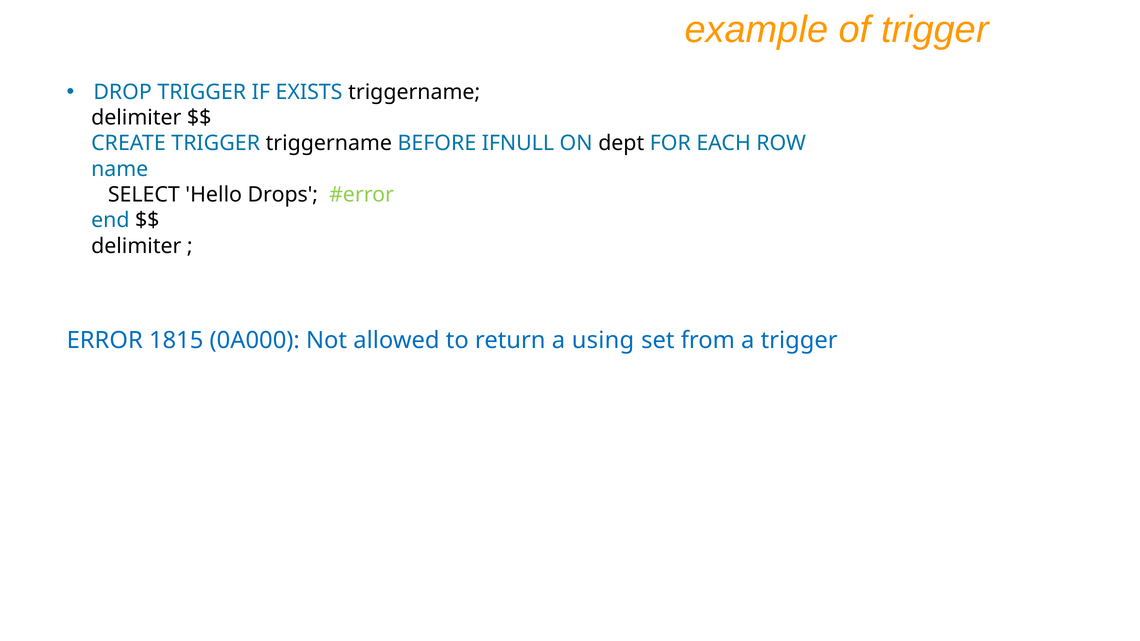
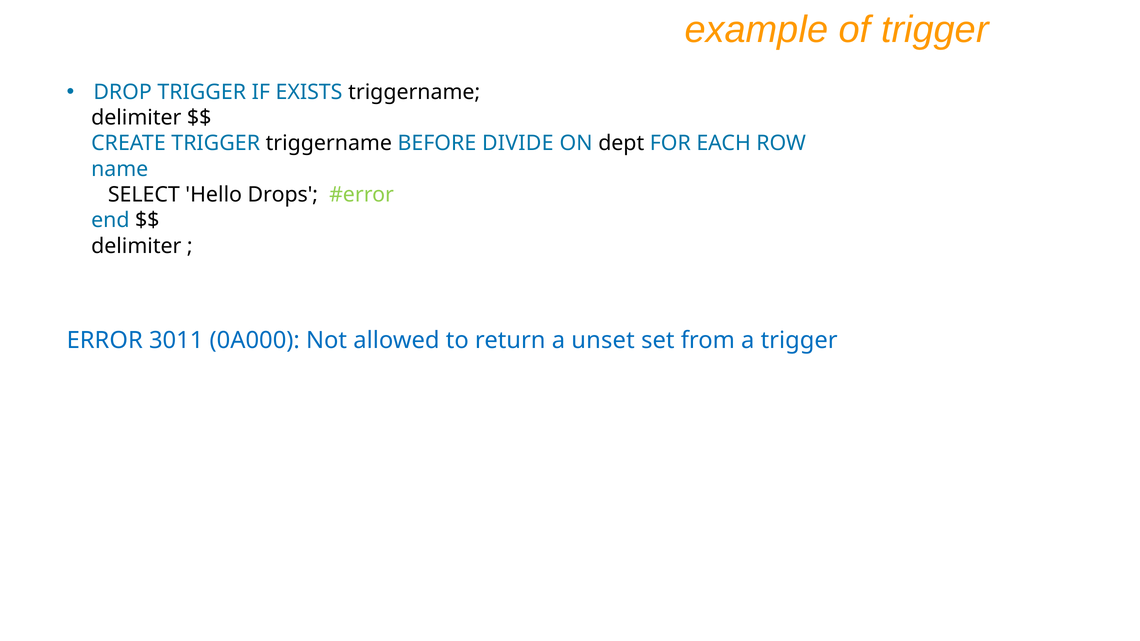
IFNULL: IFNULL -> DIVIDE
1815: 1815 -> 3011
using: using -> unset
